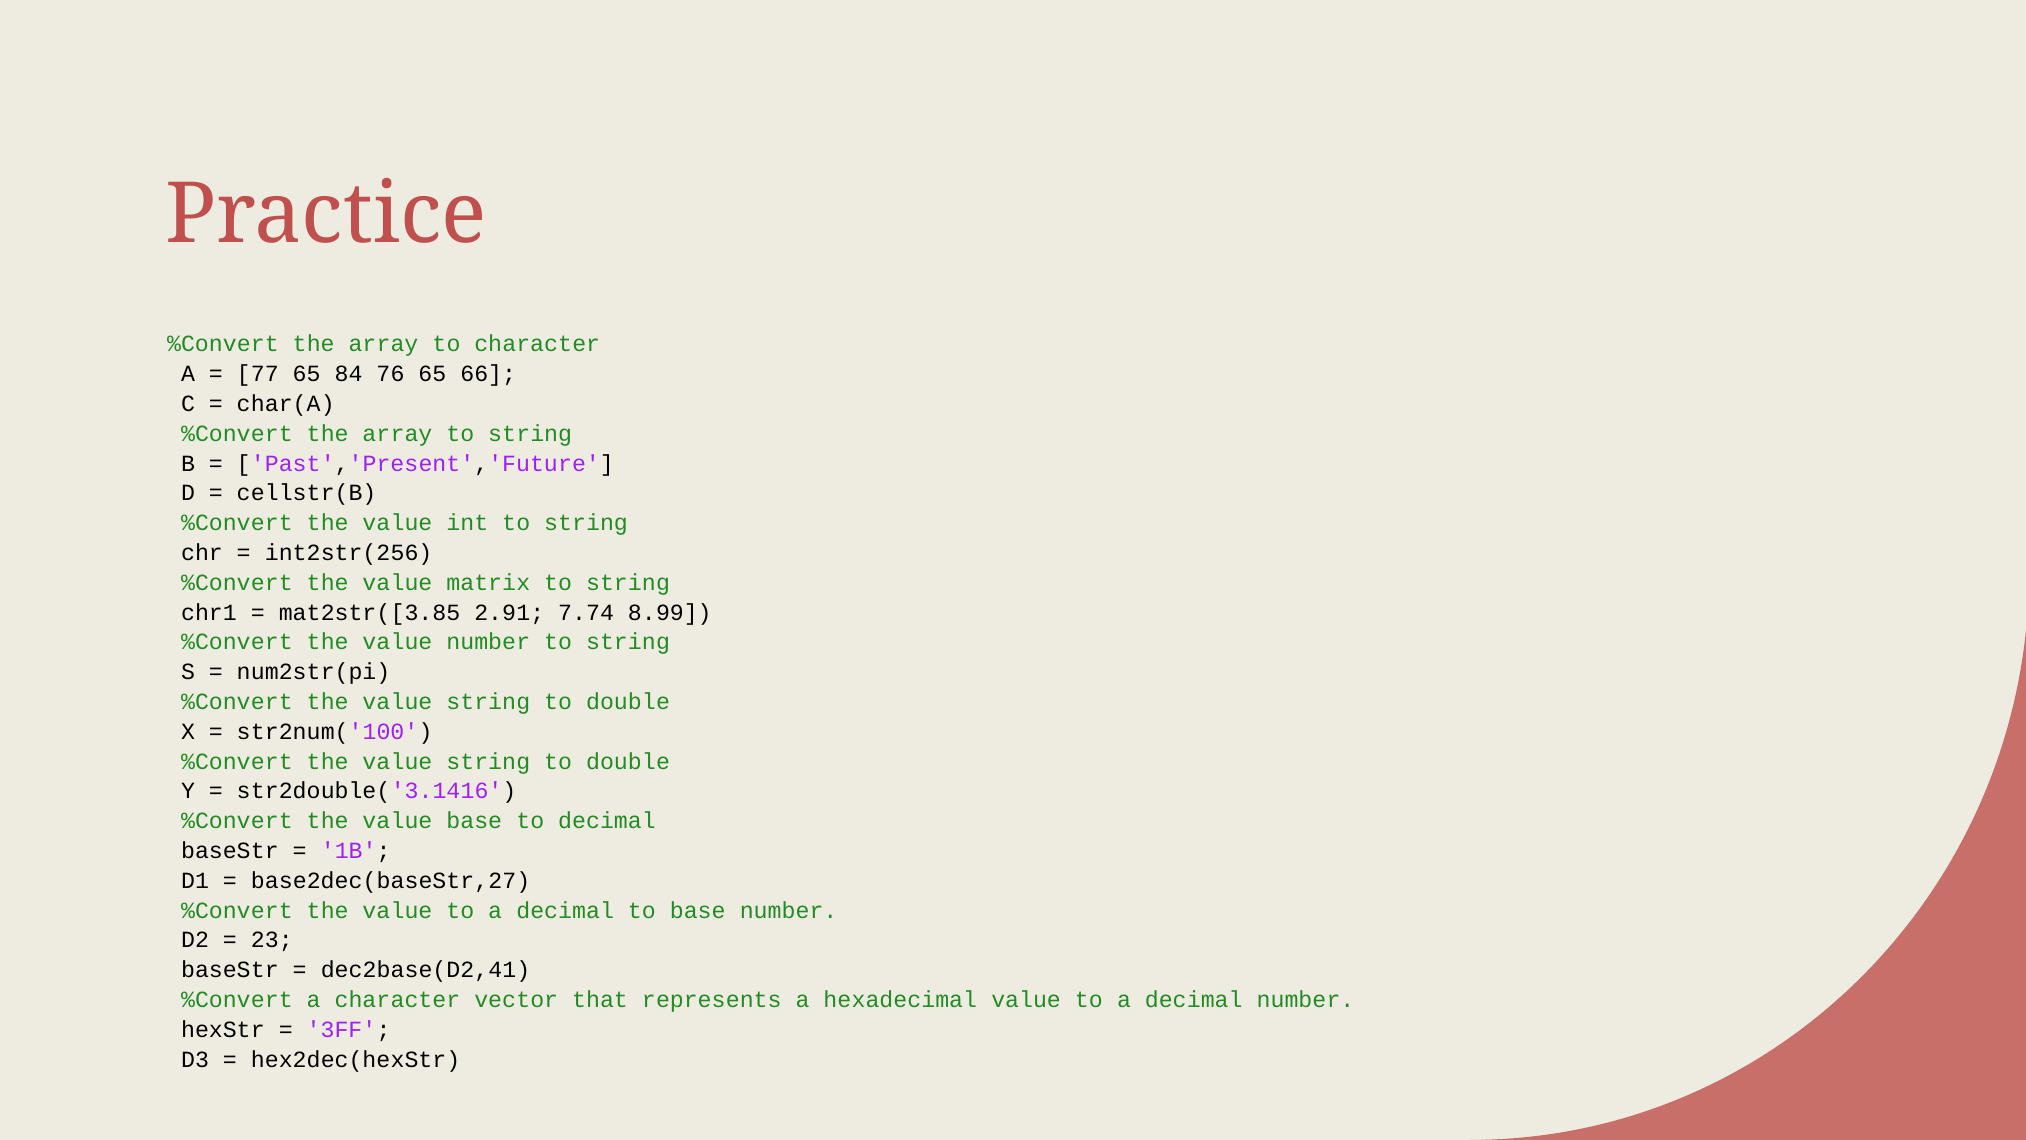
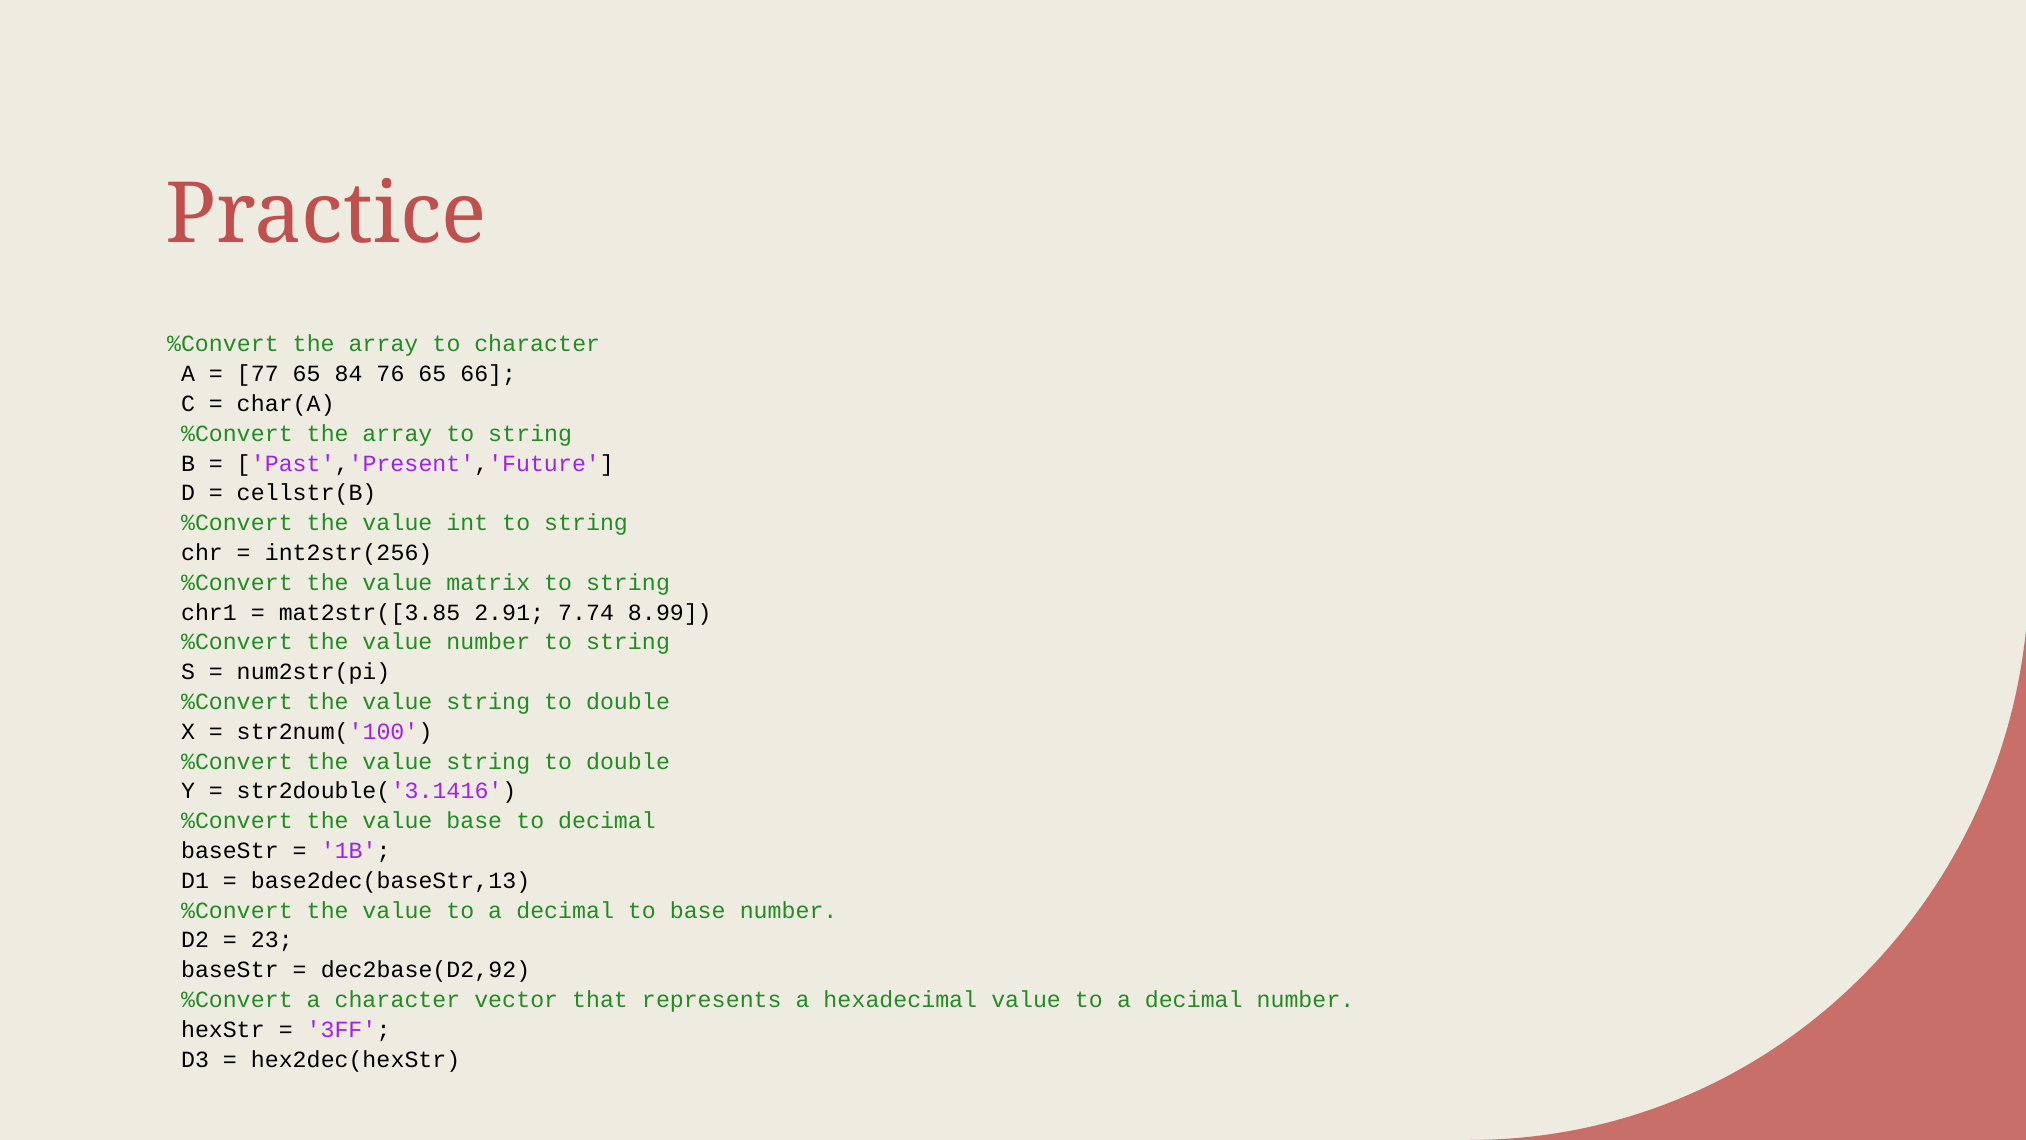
base2dec(baseStr,27: base2dec(baseStr,27 -> base2dec(baseStr,13
dec2base(D2,41: dec2base(D2,41 -> dec2base(D2,92
